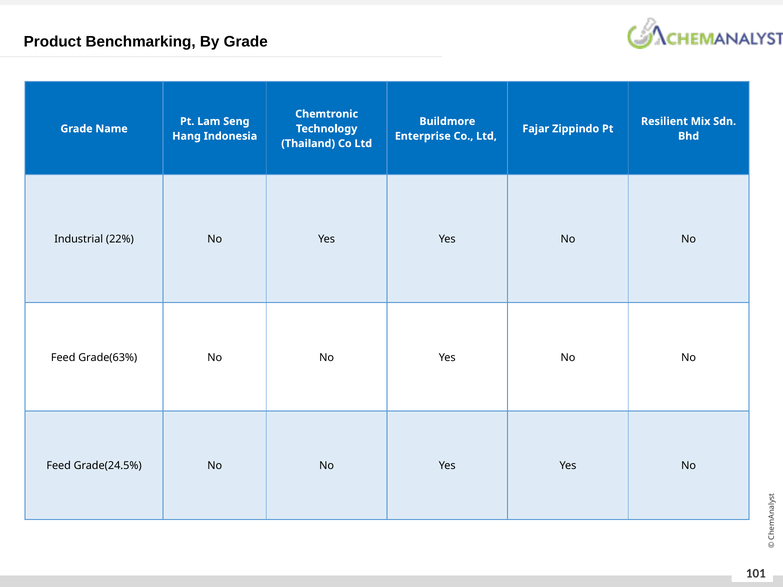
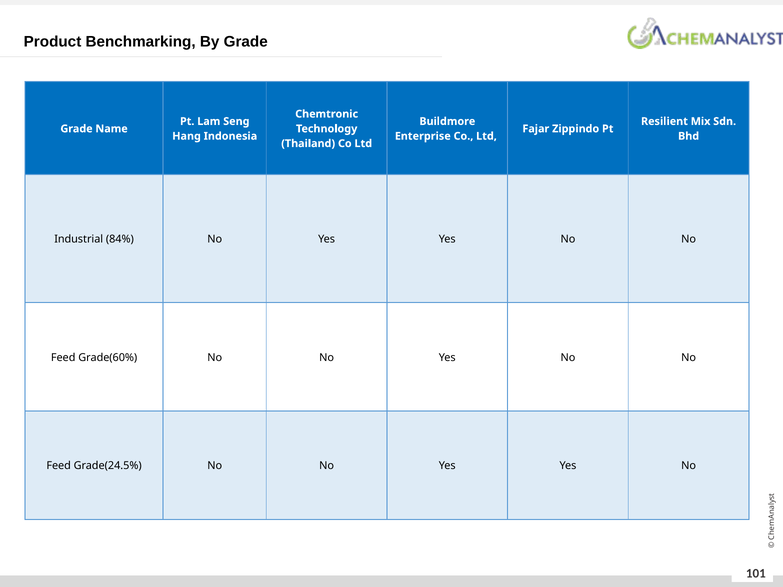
22%: 22% -> 84%
Grade(63%: Grade(63% -> Grade(60%
